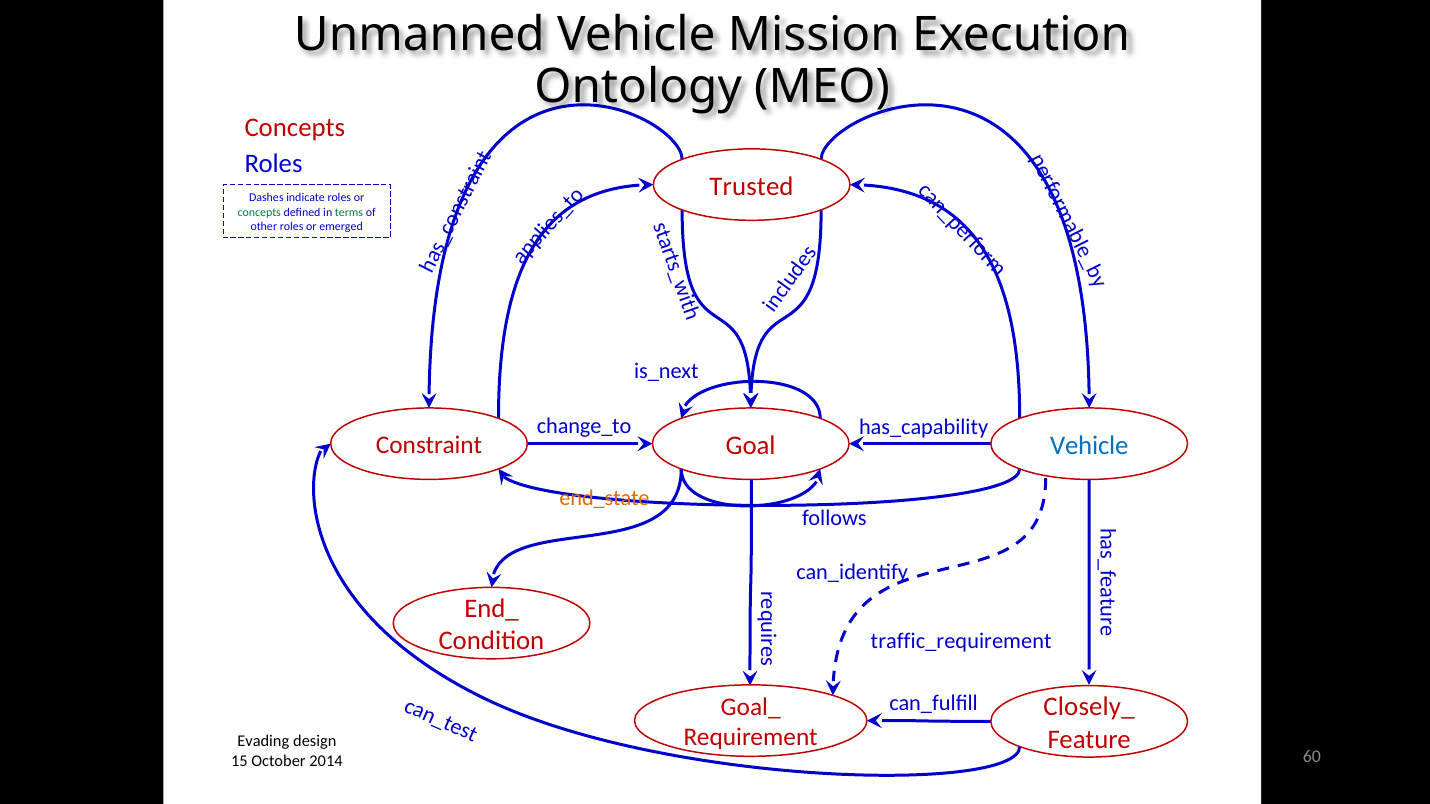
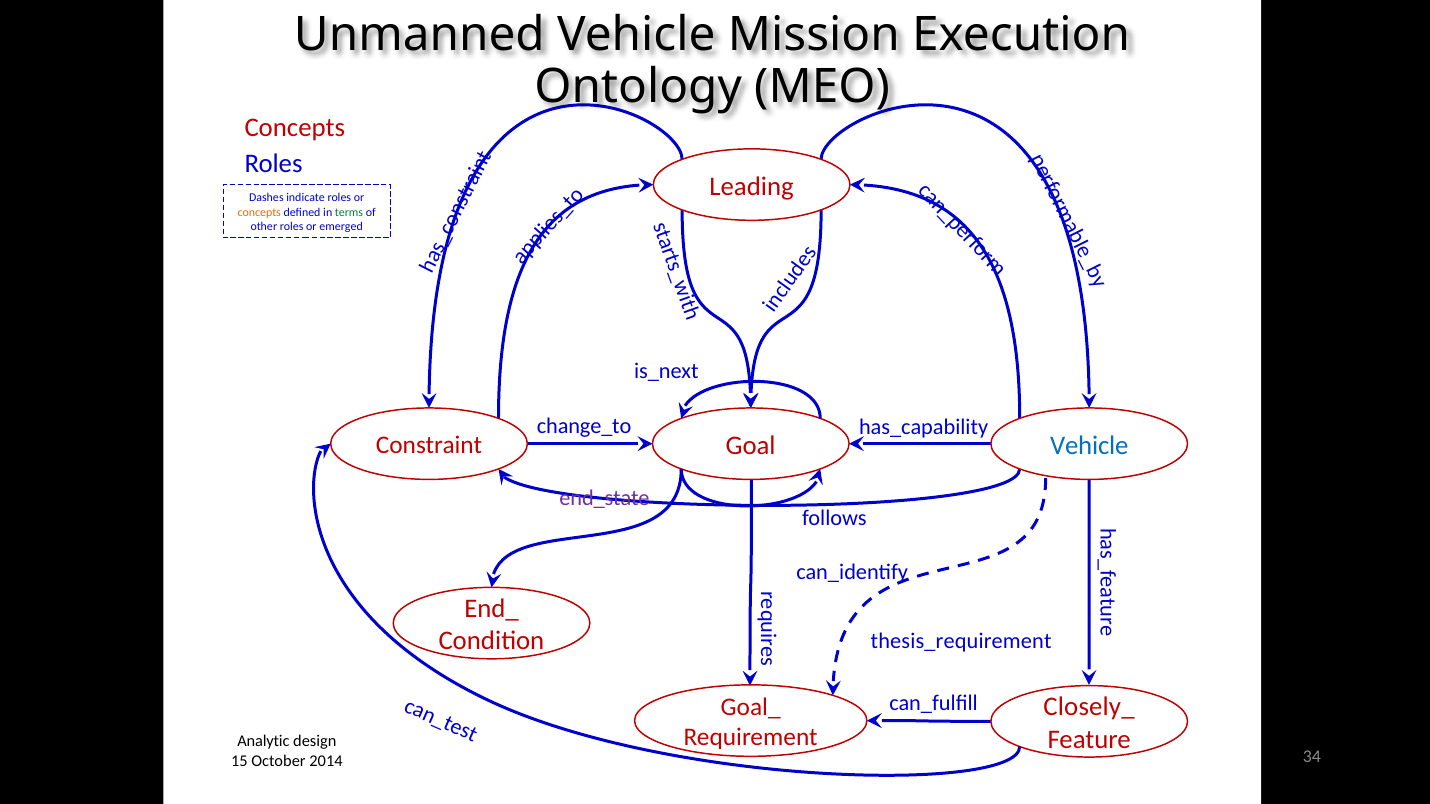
Trusted: Trusted -> Leading
concepts at (259, 212) colour: green -> orange
end_state colour: orange -> purple
traffic_requirement: traffic_requirement -> thesis_requirement
Evading: Evading -> Analytic
60: 60 -> 34
